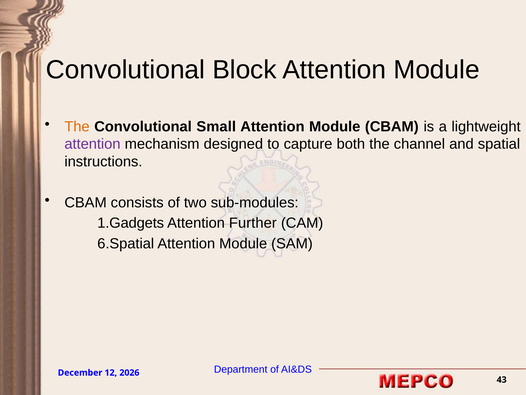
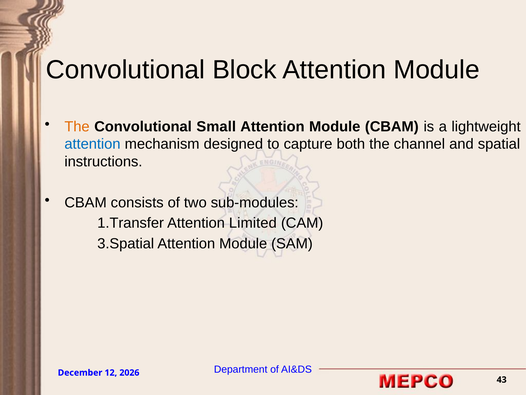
attention at (92, 144) colour: purple -> blue
1.Gadgets: 1.Gadgets -> 1.Transfer
Further: Further -> Limited
6.Spatial: 6.Spatial -> 3.Spatial
